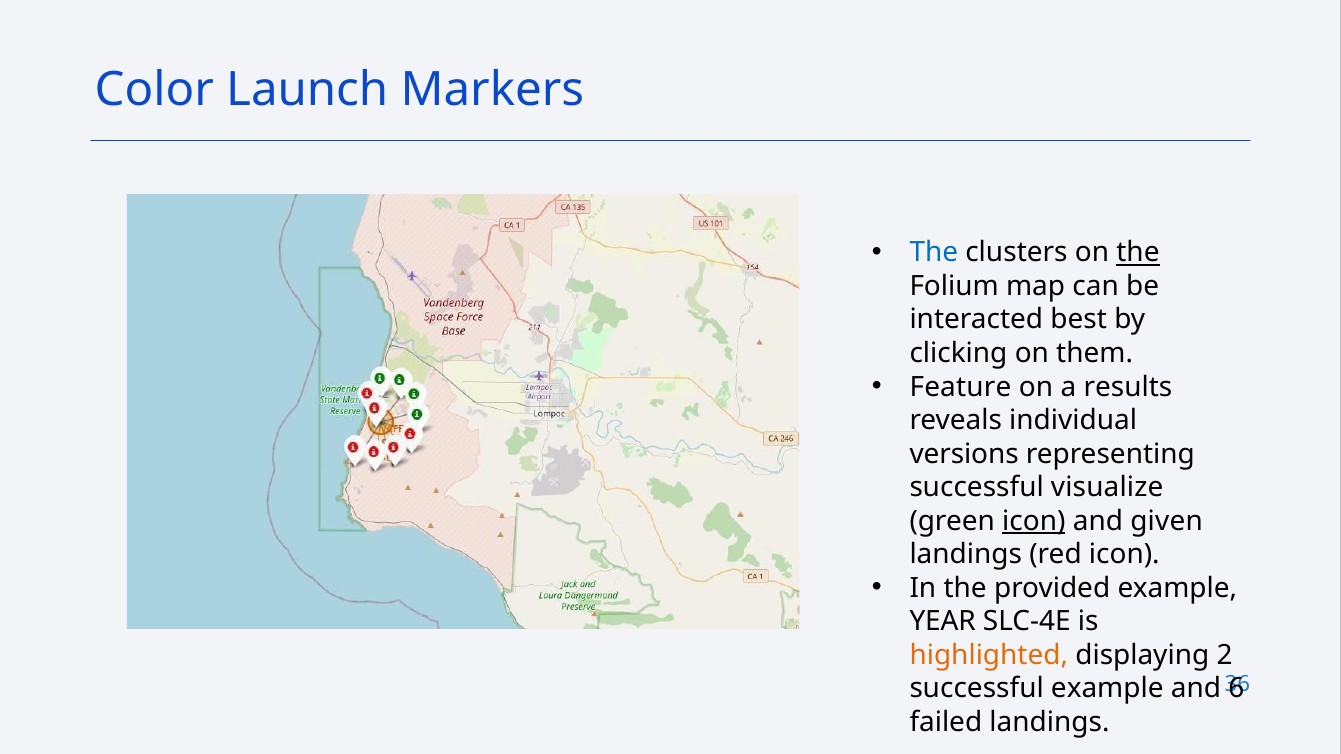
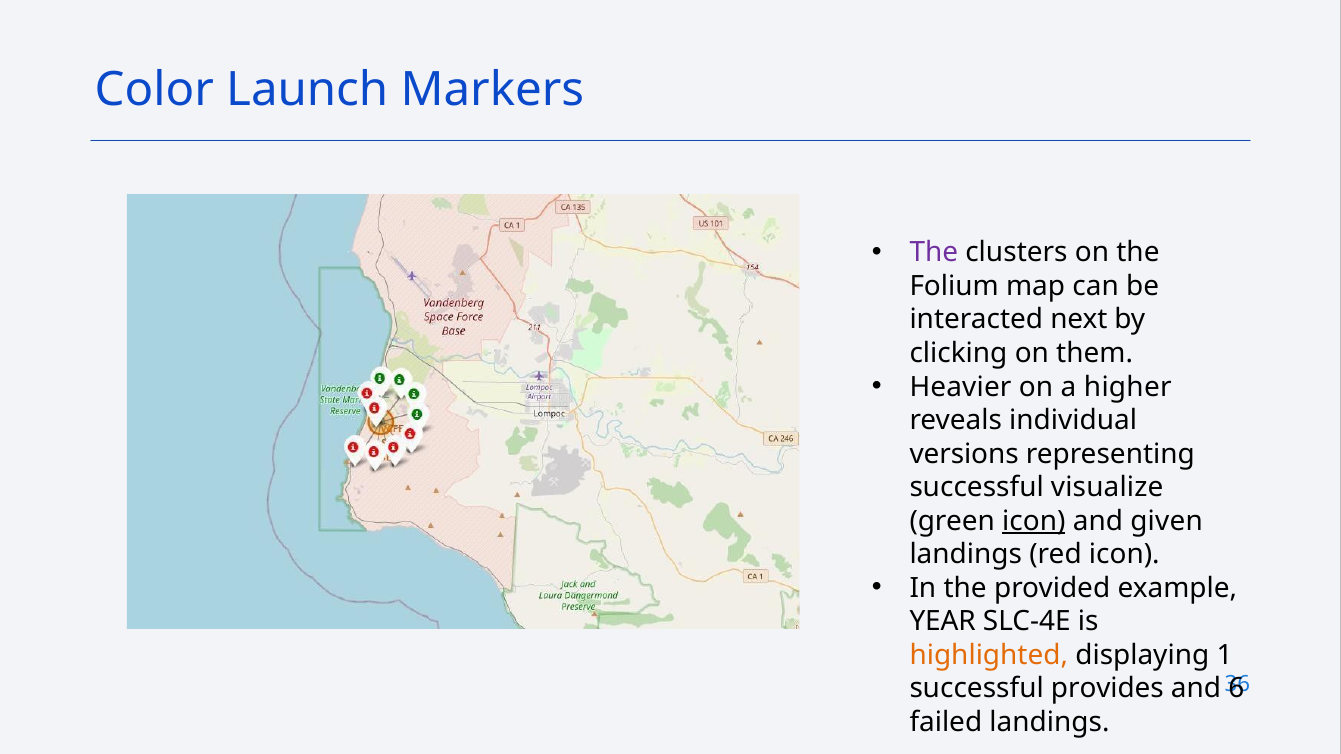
The at (934, 253) colour: blue -> purple
the at (1138, 253) underline: present -> none
best: best -> next
Feature: Feature -> Heavier
results: results -> higher
2: 2 -> 1
successful example: example -> provides
